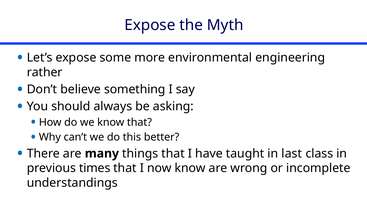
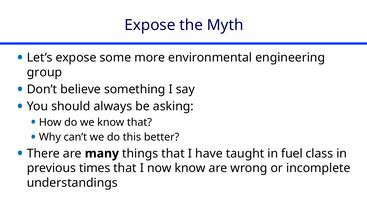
rather: rather -> group
last: last -> fuel
